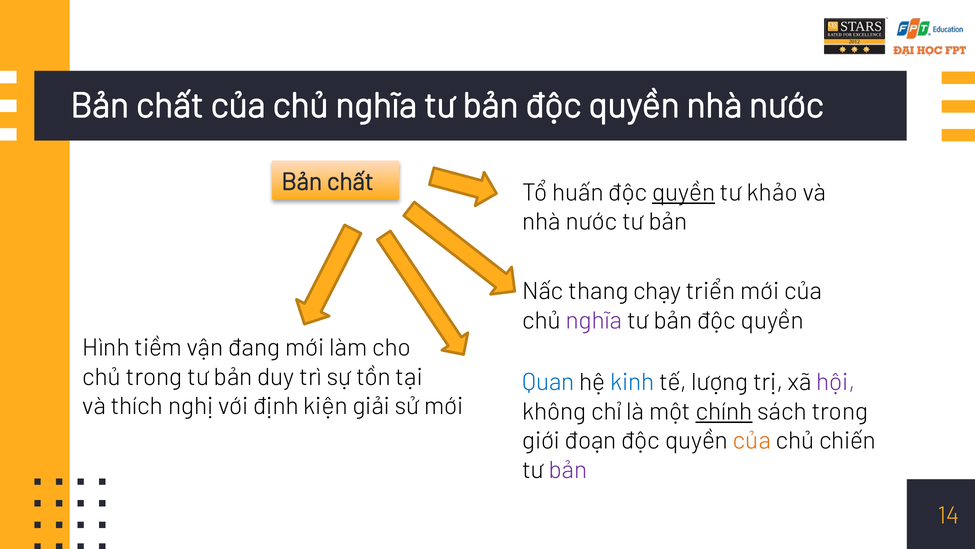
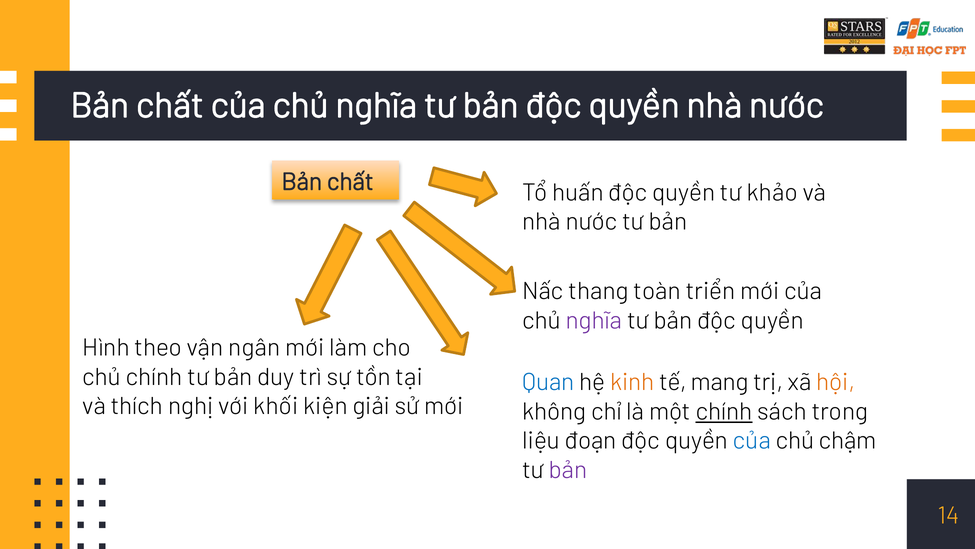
quyền at (684, 192) underline: present -> none
chạy: chạy -> toàn
tiềm: tiềm -> theo
đang: đang -> ngân
chủ trong: trong -> chính
kinh colour: blue -> orange
lượng: lượng -> mang
hội colour: purple -> orange
định: định -> khối
giới: giới -> liệu
của at (752, 440) colour: orange -> blue
chiến: chiến -> chậm
